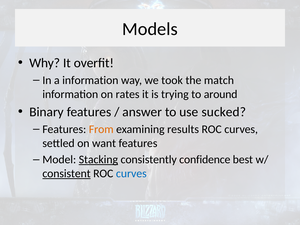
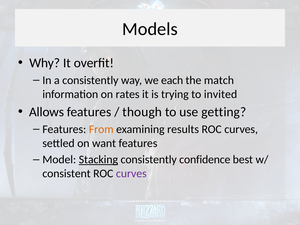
a information: information -> consistently
took: took -> each
around: around -> invited
Binary: Binary -> Allows
answer: answer -> though
sucked: sucked -> getting
consistent underline: present -> none
curves at (131, 174) colour: blue -> purple
